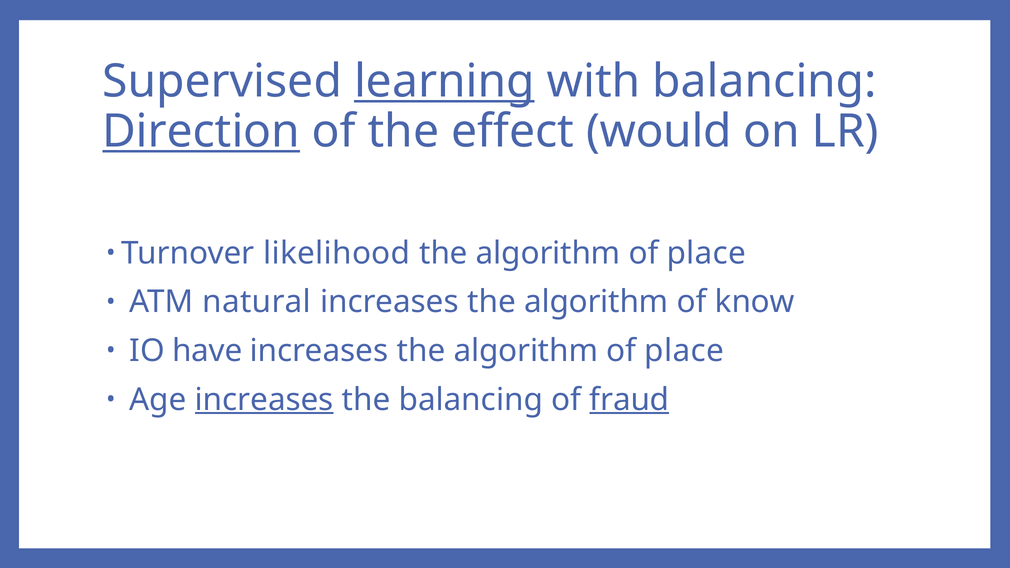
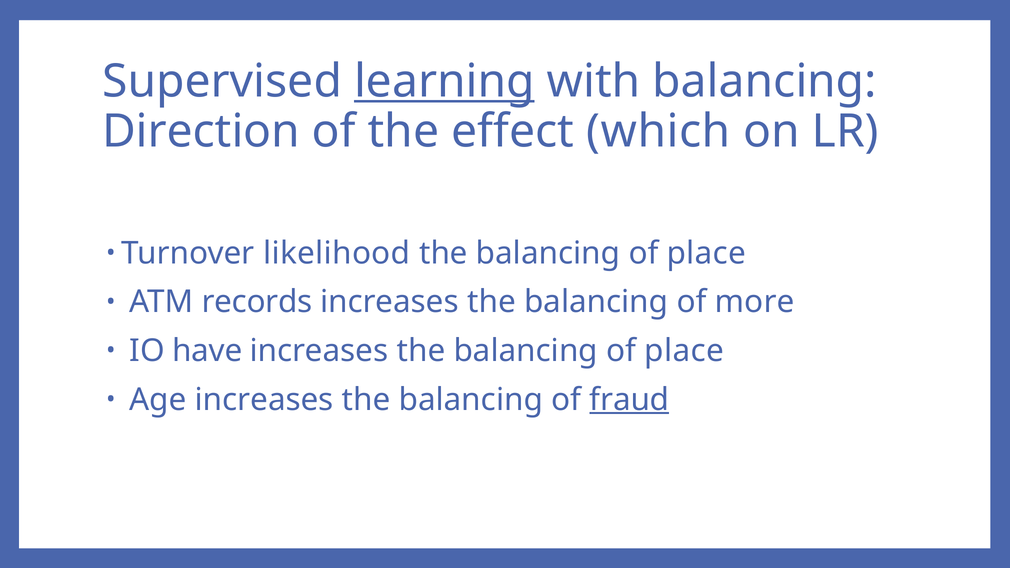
Direction underline: present -> none
would: would -> which
algorithm at (548, 253): algorithm -> balancing
natural: natural -> records
algorithm at (596, 302): algorithm -> balancing
know: know -> more
algorithm at (526, 351): algorithm -> balancing
increases at (264, 400) underline: present -> none
